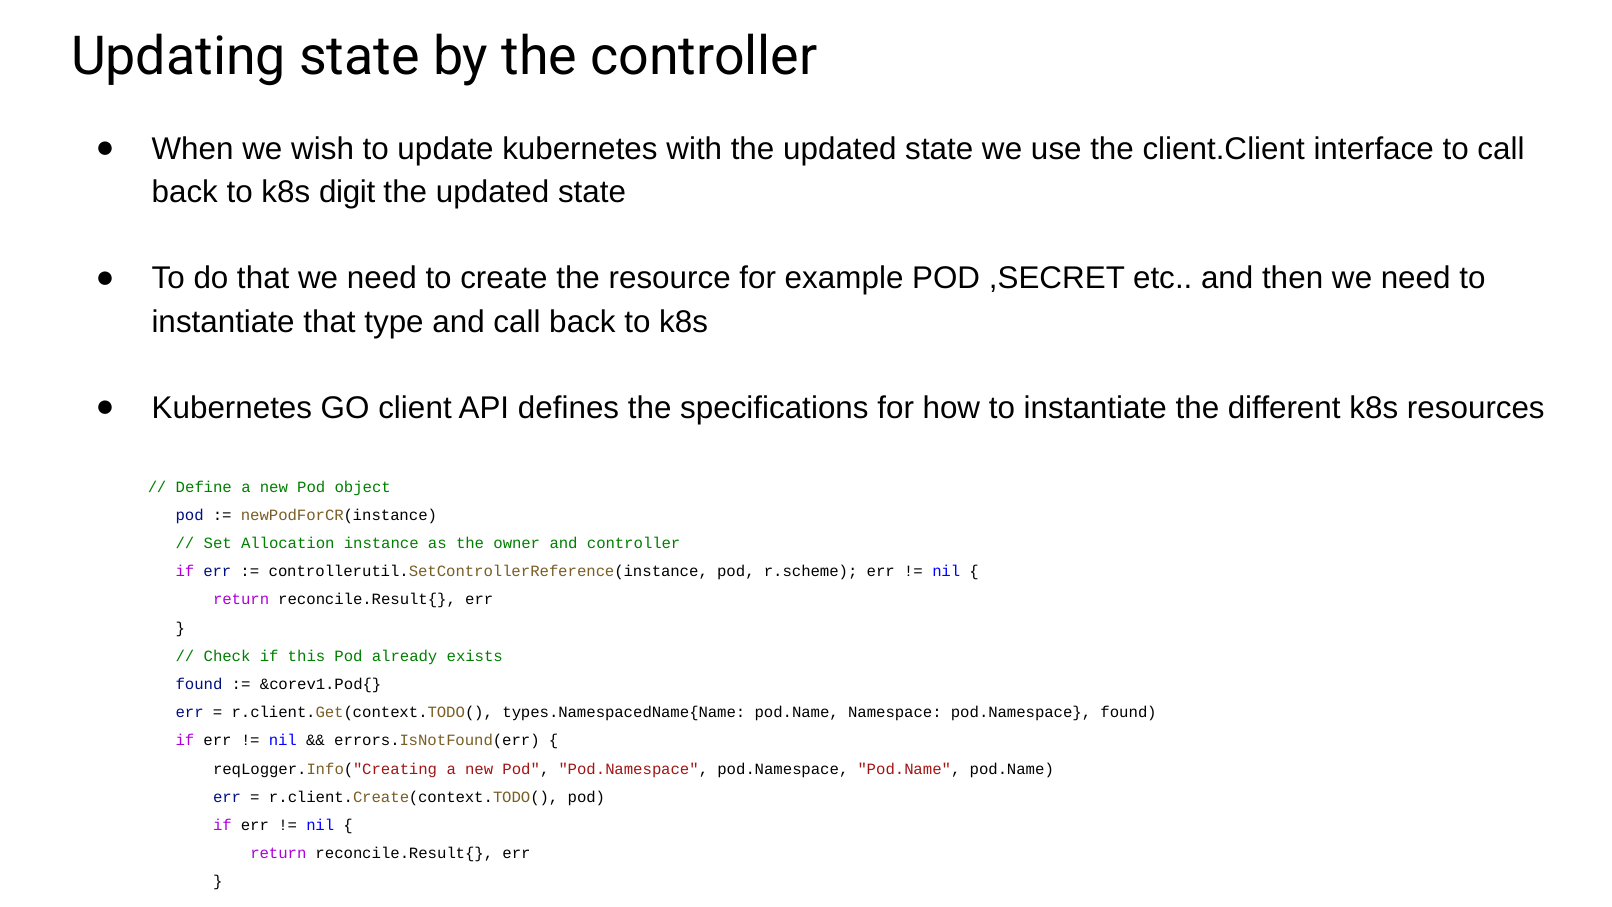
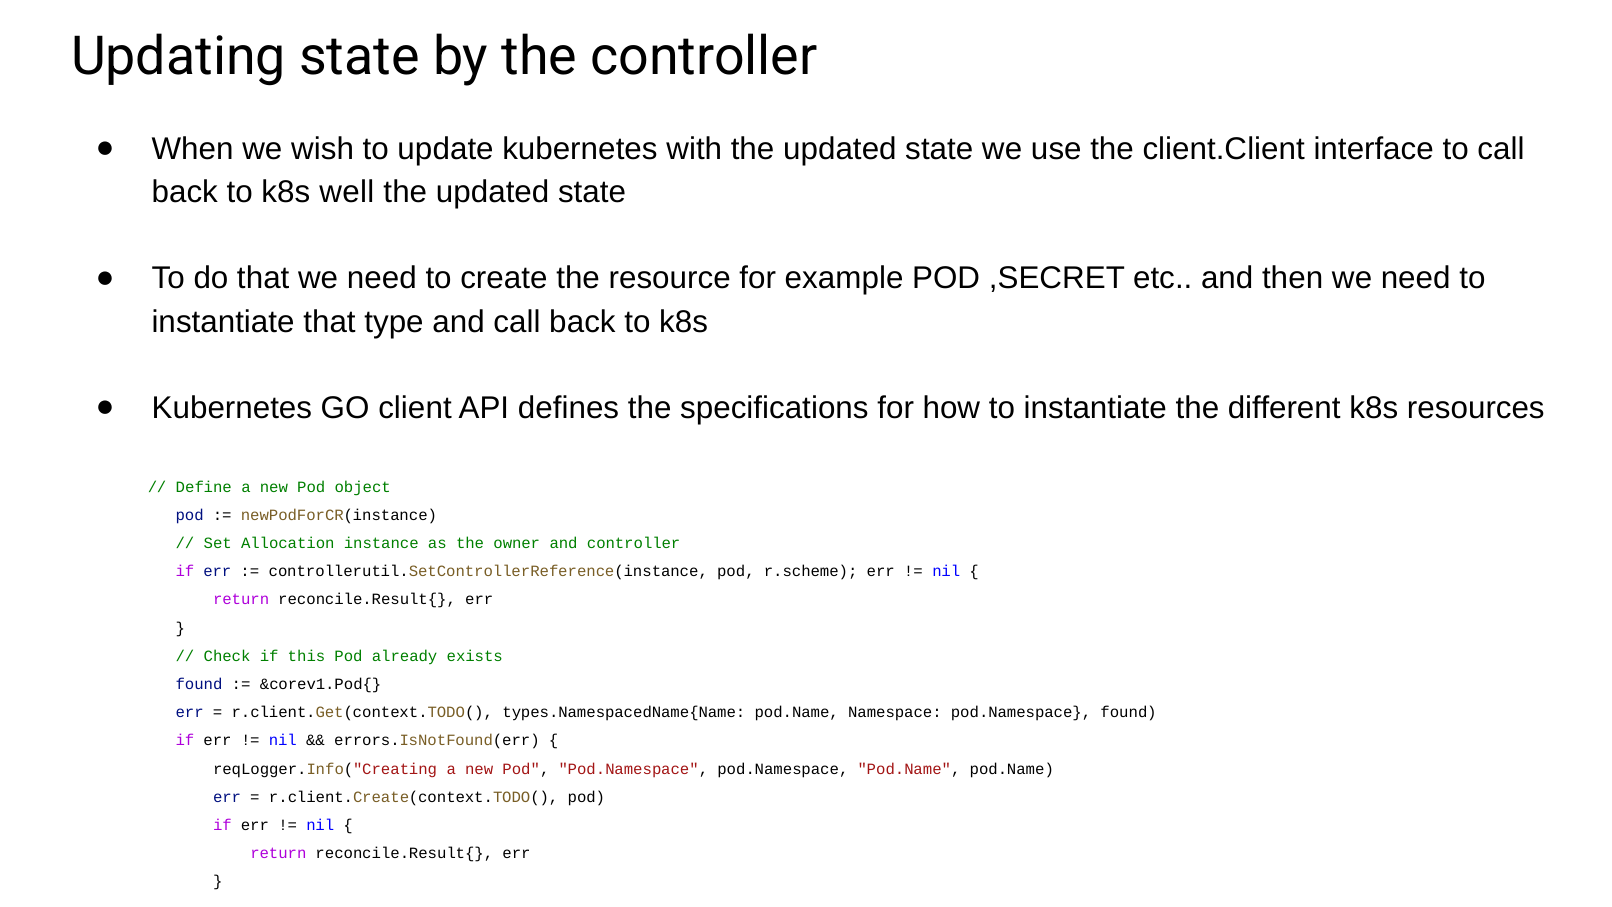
digit: digit -> well
